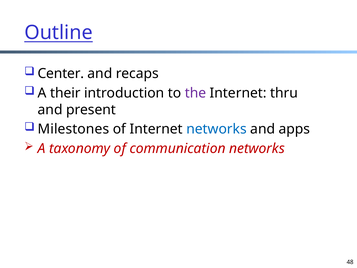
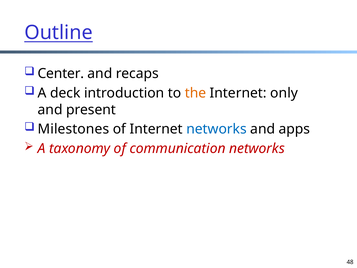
their: their -> deck
the colour: purple -> orange
thru: thru -> only
